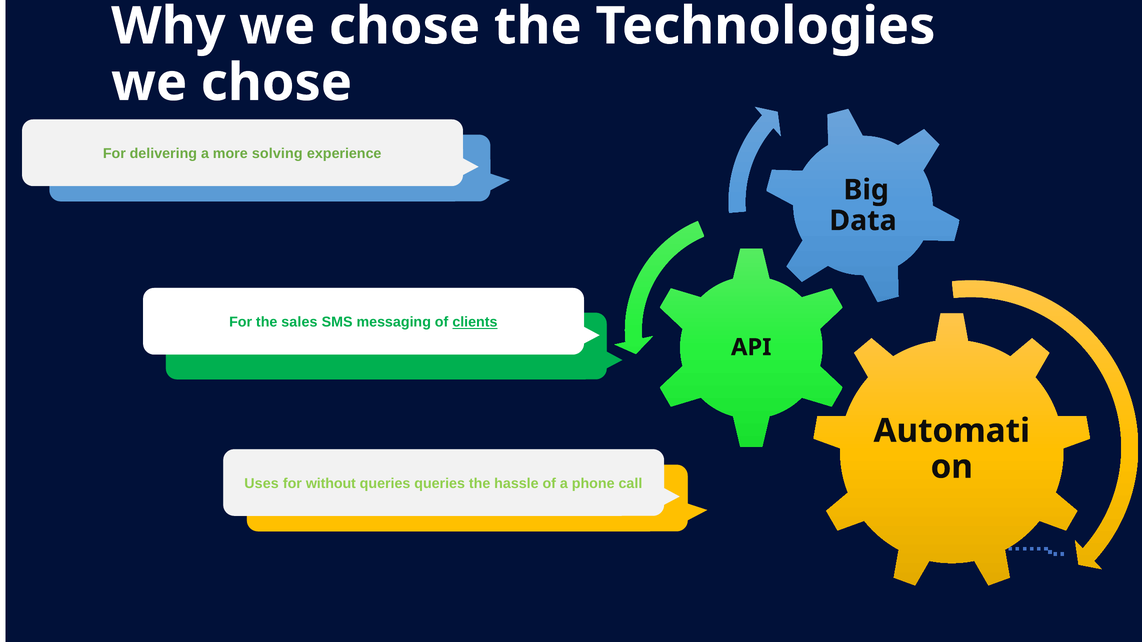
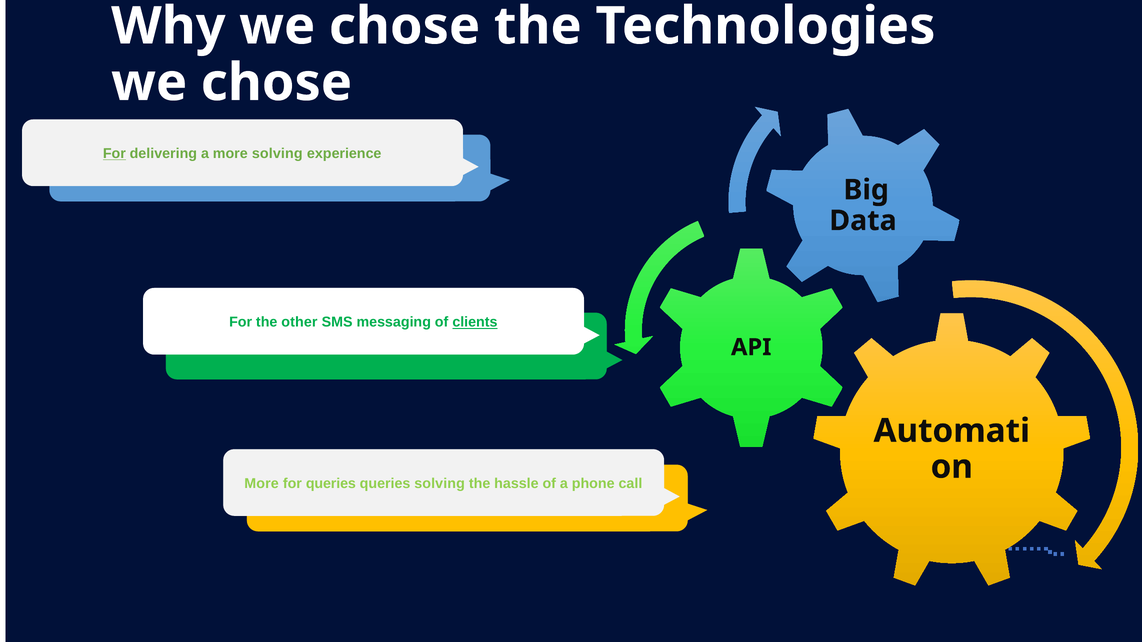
For at (114, 154) underline: none -> present
sales: sales -> other
Uses at (262, 484): Uses -> More
for without: without -> queries
queries queries: queries -> solving
